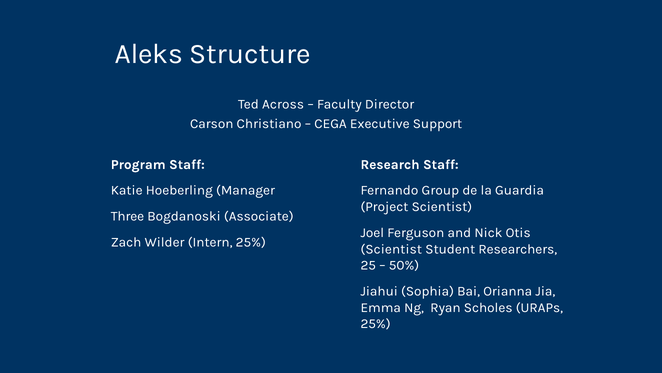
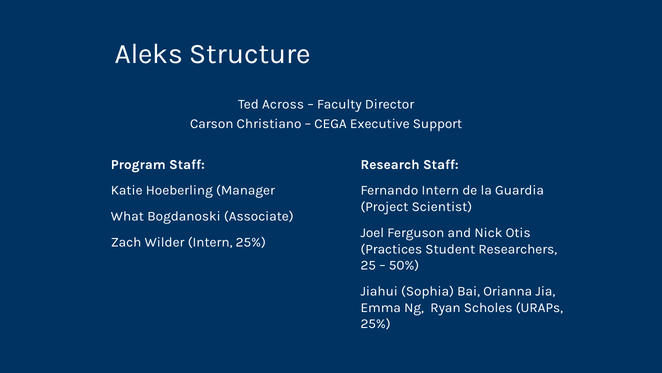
Fernando Group: Group -> Intern
Three: Three -> What
Scientist at (391, 249): Scientist -> Practices
